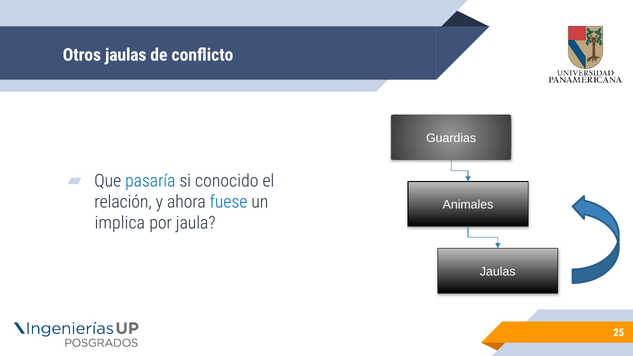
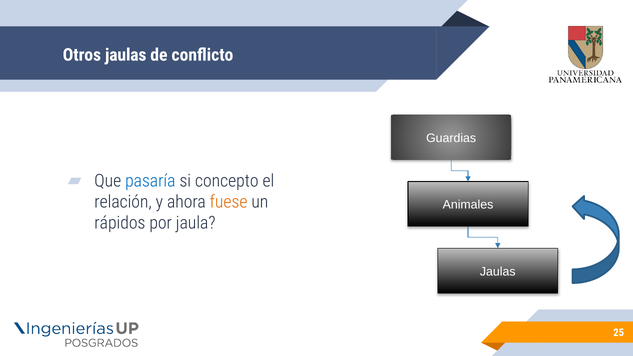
conocido: conocido -> concepto
fuese colour: blue -> orange
implica: implica -> rápidos
